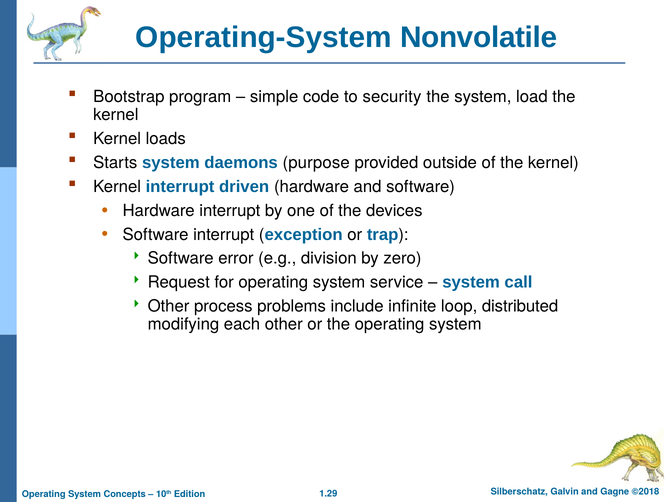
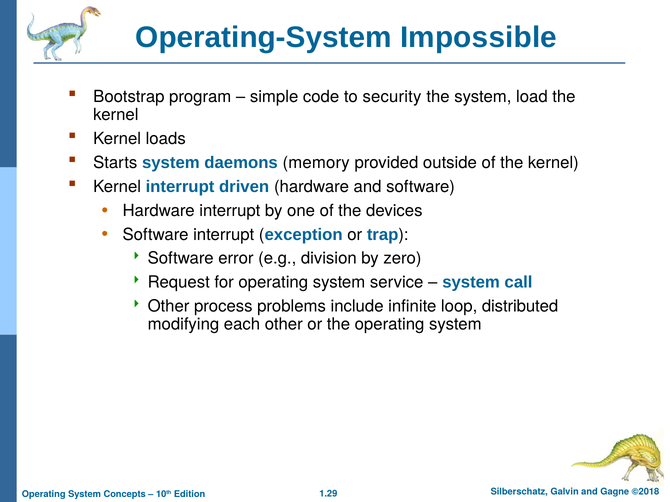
Nonvolatile: Nonvolatile -> Impossible
purpose: purpose -> memory
